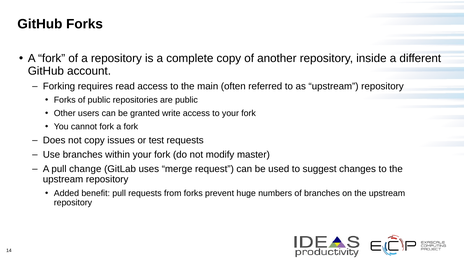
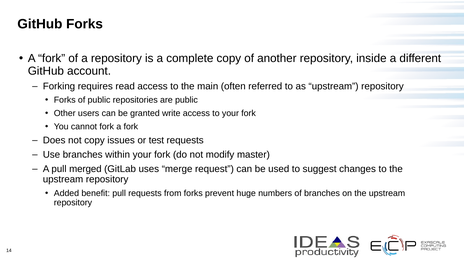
change: change -> merged
